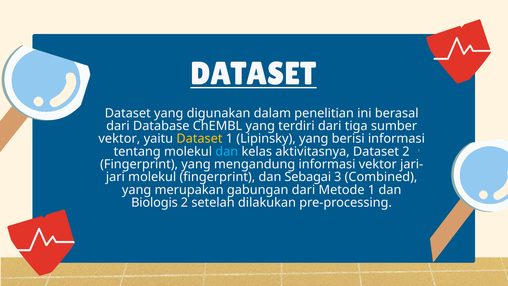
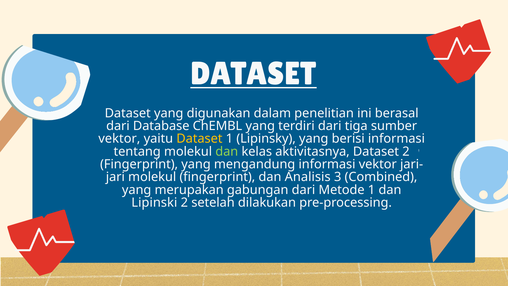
dan at (227, 151) colour: light blue -> light green
Sebagai: Sebagai -> Analisis
Biologis: Biologis -> Lipinski
